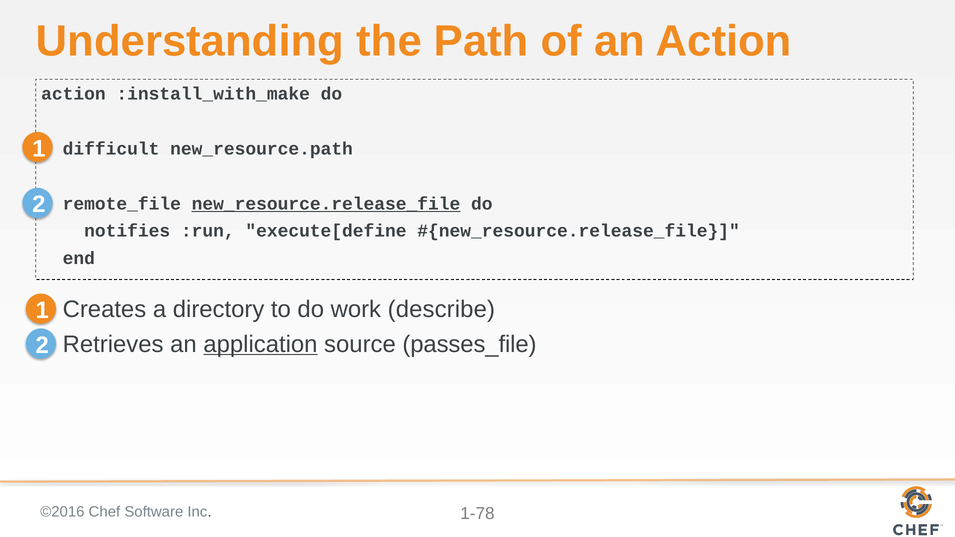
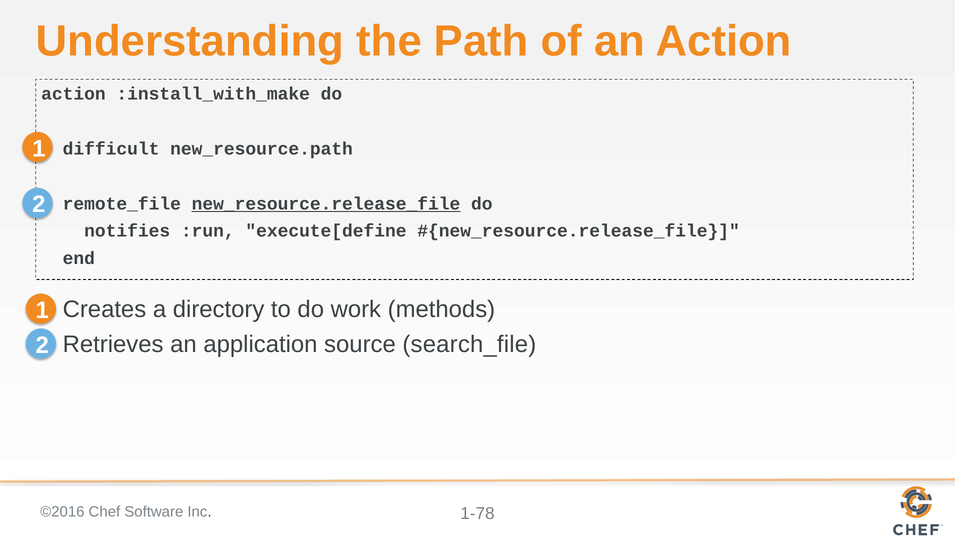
describe: describe -> methods
application underline: present -> none
passes_file: passes_file -> search_file
